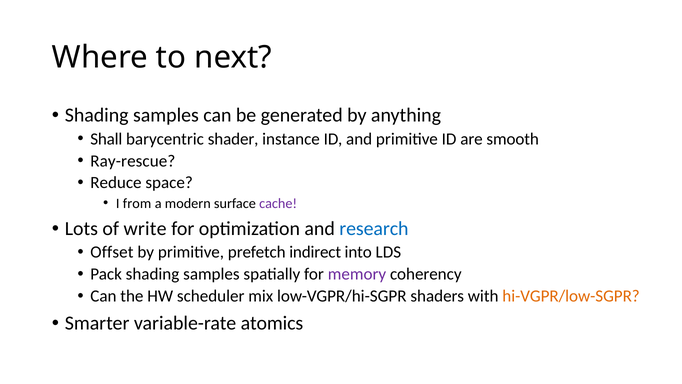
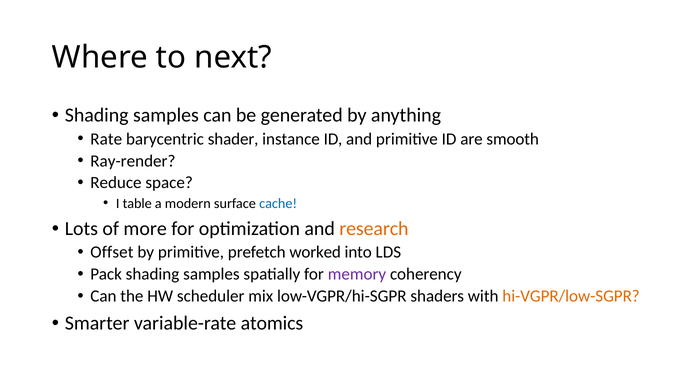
Shall: Shall -> Rate
Ray-rescue: Ray-rescue -> Ray-render
from: from -> table
cache colour: purple -> blue
write: write -> more
research colour: blue -> orange
indirect: indirect -> worked
